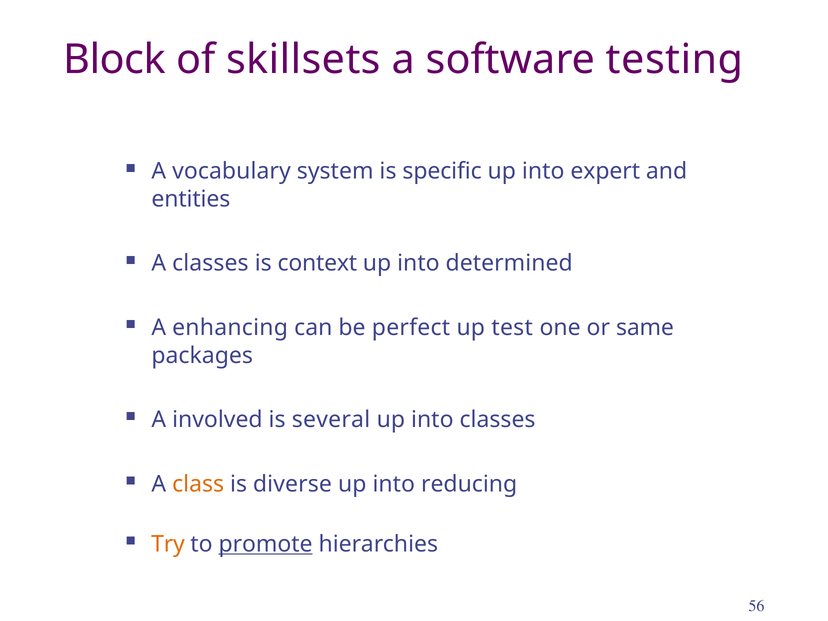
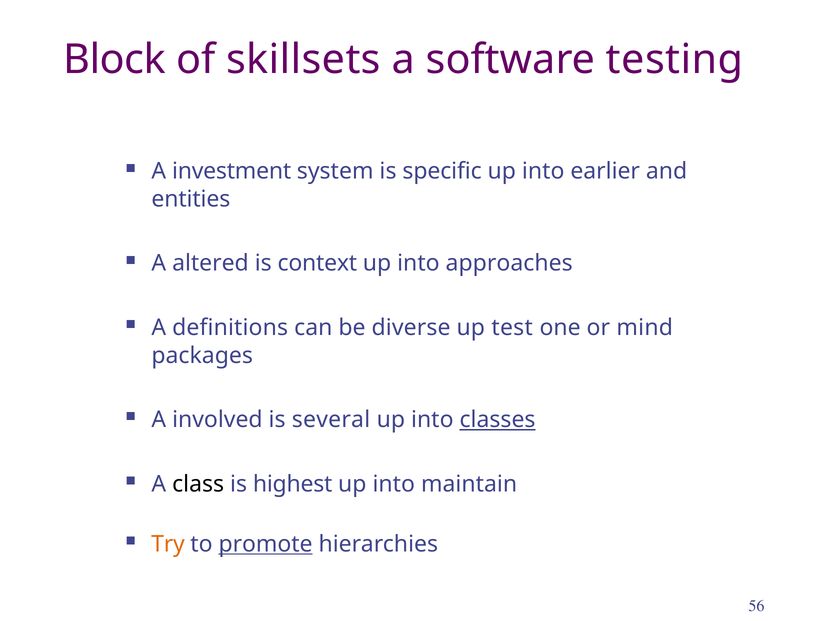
vocabulary: vocabulary -> investment
expert: expert -> earlier
A classes: classes -> altered
determined: determined -> approaches
enhancing: enhancing -> definitions
perfect: perfect -> diverse
same: same -> mind
classes at (498, 420) underline: none -> present
class colour: orange -> black
diverse: diverse -> highest
reducing: reducing -> maintain
